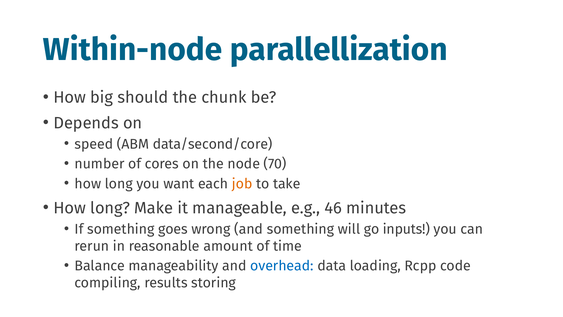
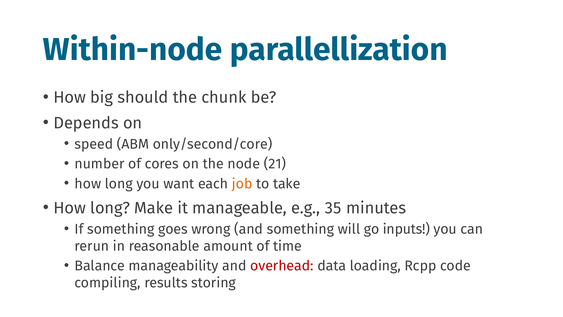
data/second/core: data/second/core -> only/second/core
70: 70 -> 21
46: 46 -> 35
overhead colour: blue -> red
